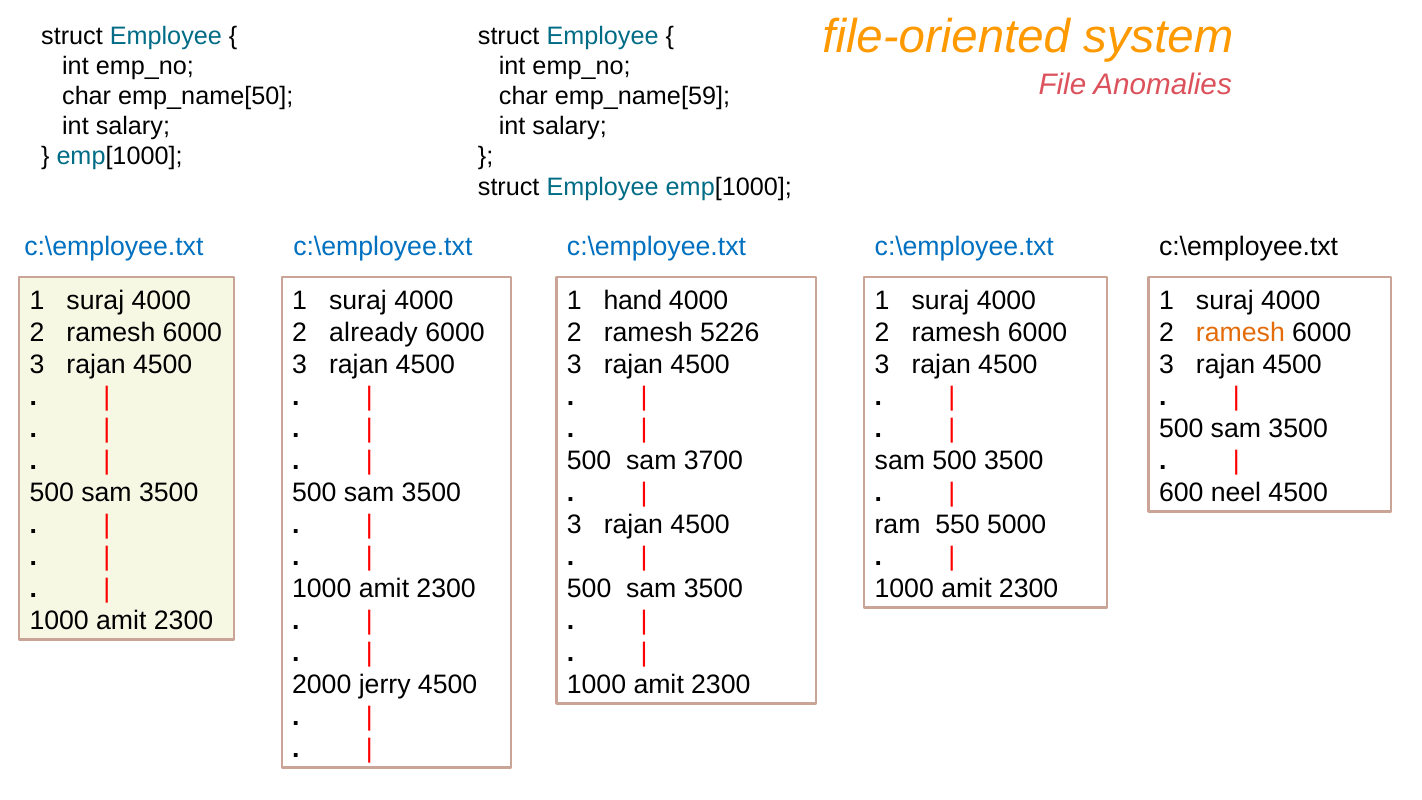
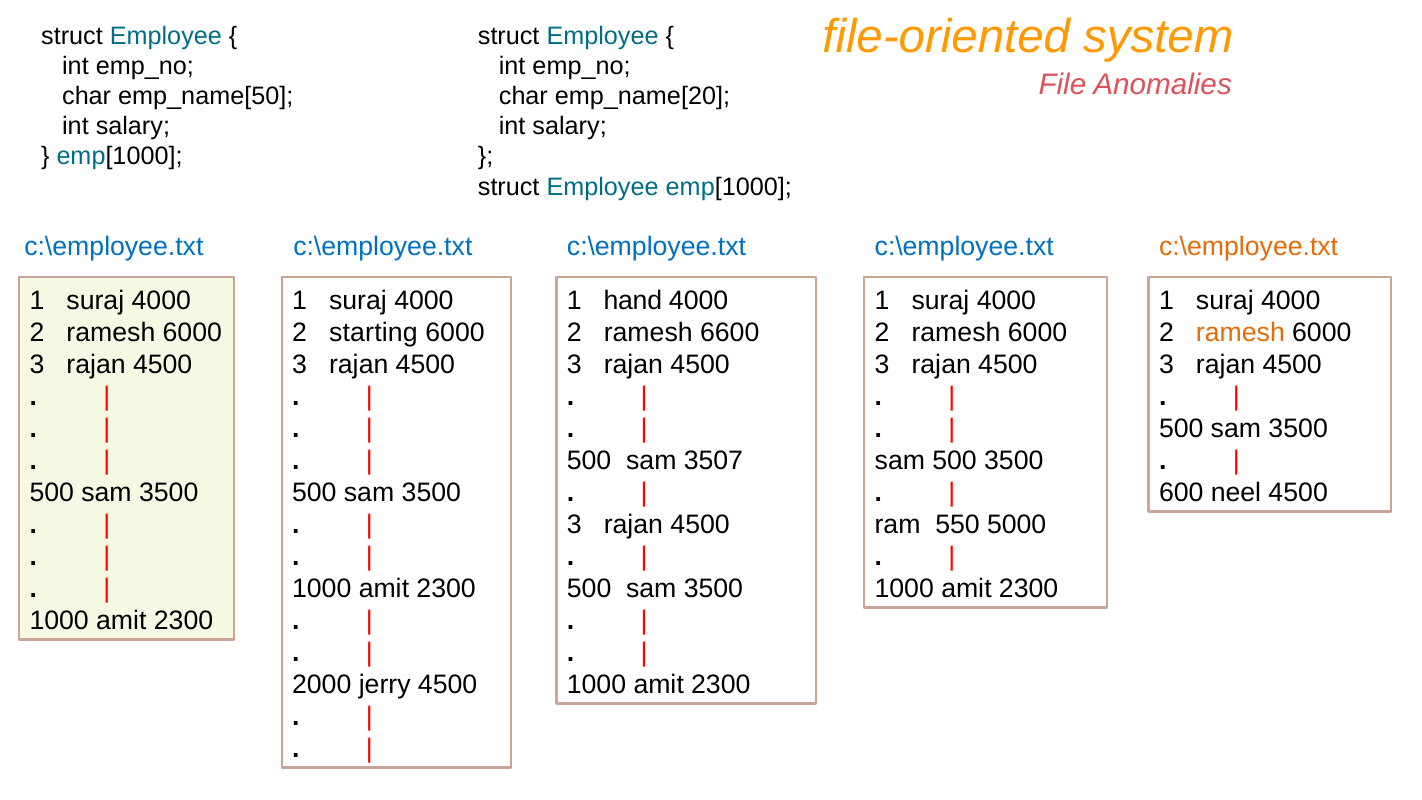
emp_name[59: emp_name[59 -> emp_name[20
c:\employee.txt at (1249, 247) colour: black -> orange
already: already -> starting
5226: 5226 -> 6600
3700: 3700 -> 3507
